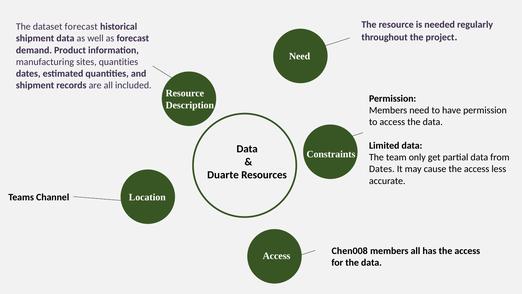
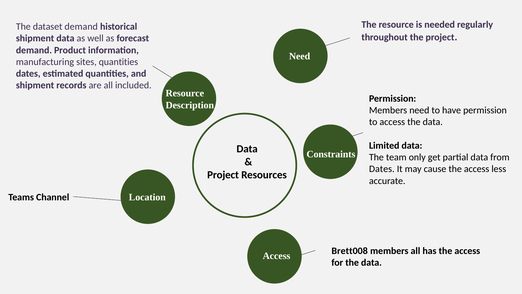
dataset forecast: forecast -> demand
Duarte at (223, 175): Duarte -> Project
Chen008: Chen008 -> Brett008
